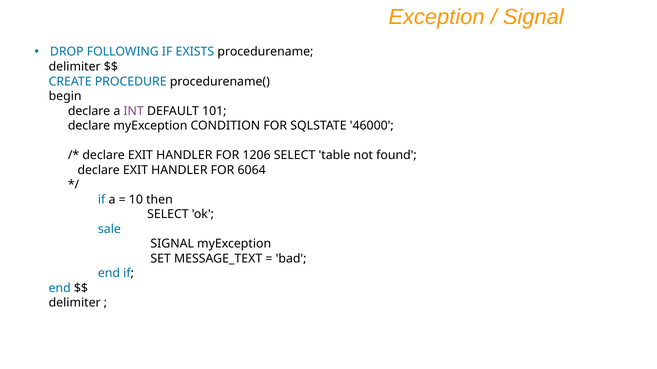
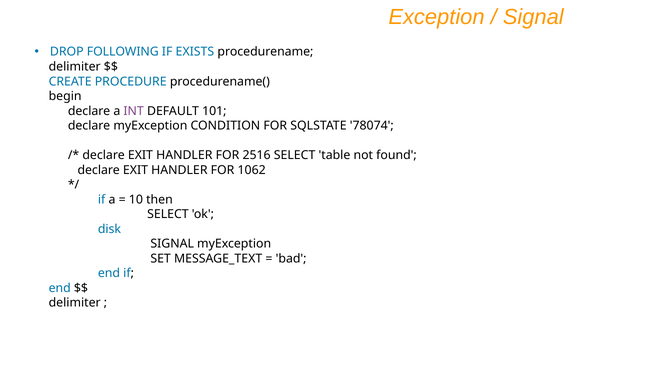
46000: 46000 -> 78074
1206: 1206 -> 2516
6064: 6064 -> 1062
sale: sale -> disk
